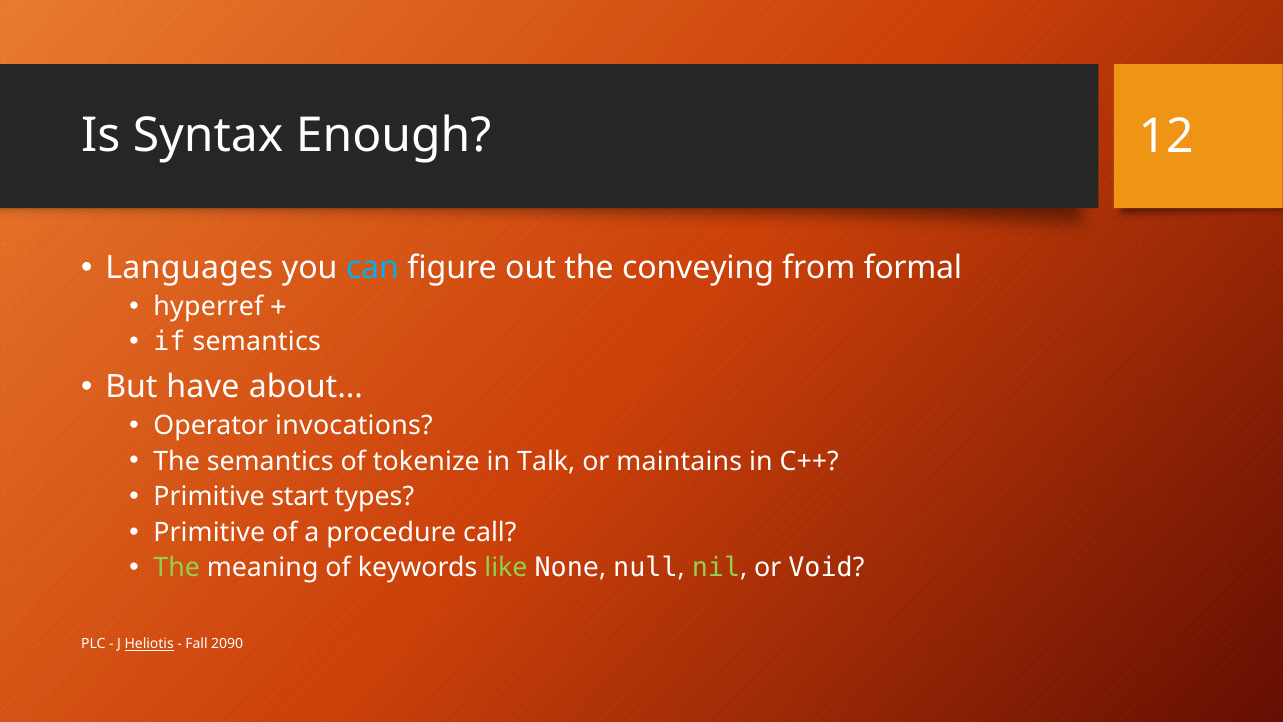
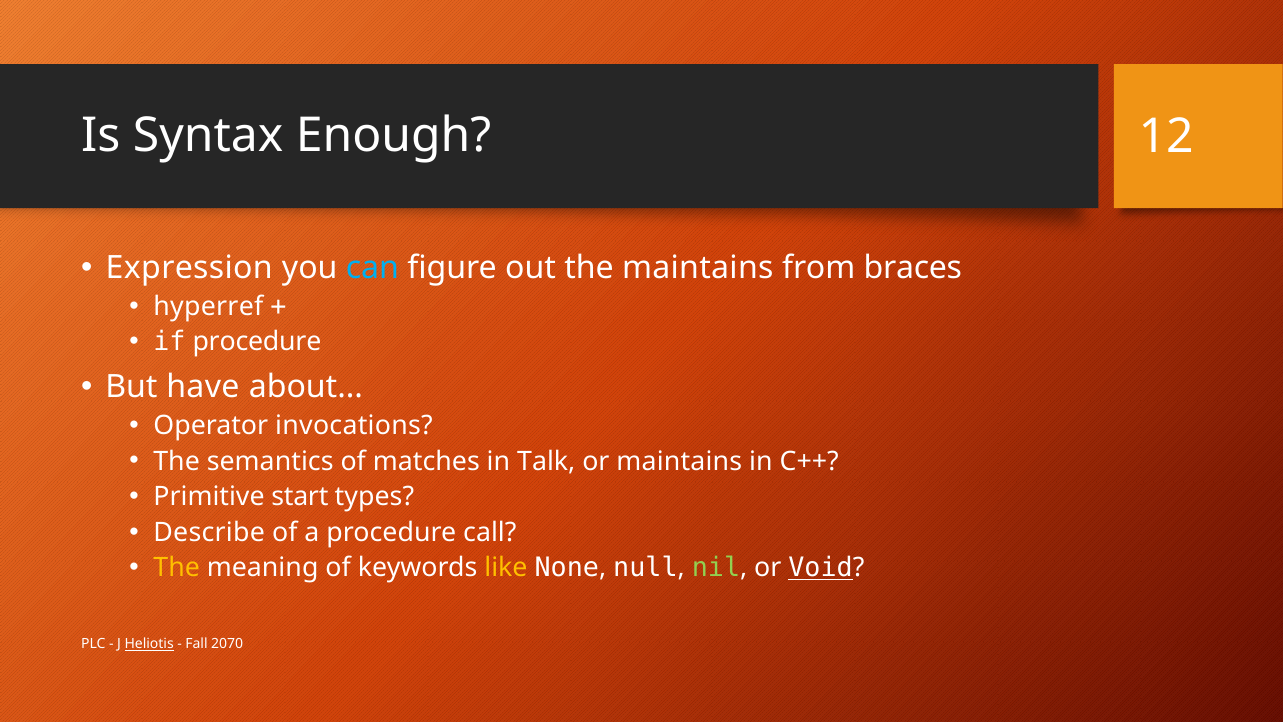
Languages: Languages -> Expression
the conveying: conveying -> maintains
formal: formal -> braces
if semantics: semantics -> procedure
tokenize: tokenize -> matches
Primitive at (209, 532): Primitive -> Describe
The at (177, 568) colour: light green -> yellow
like colour: light green -> yellow
Void underline: none -> present
2090: 2090 -> 2070
